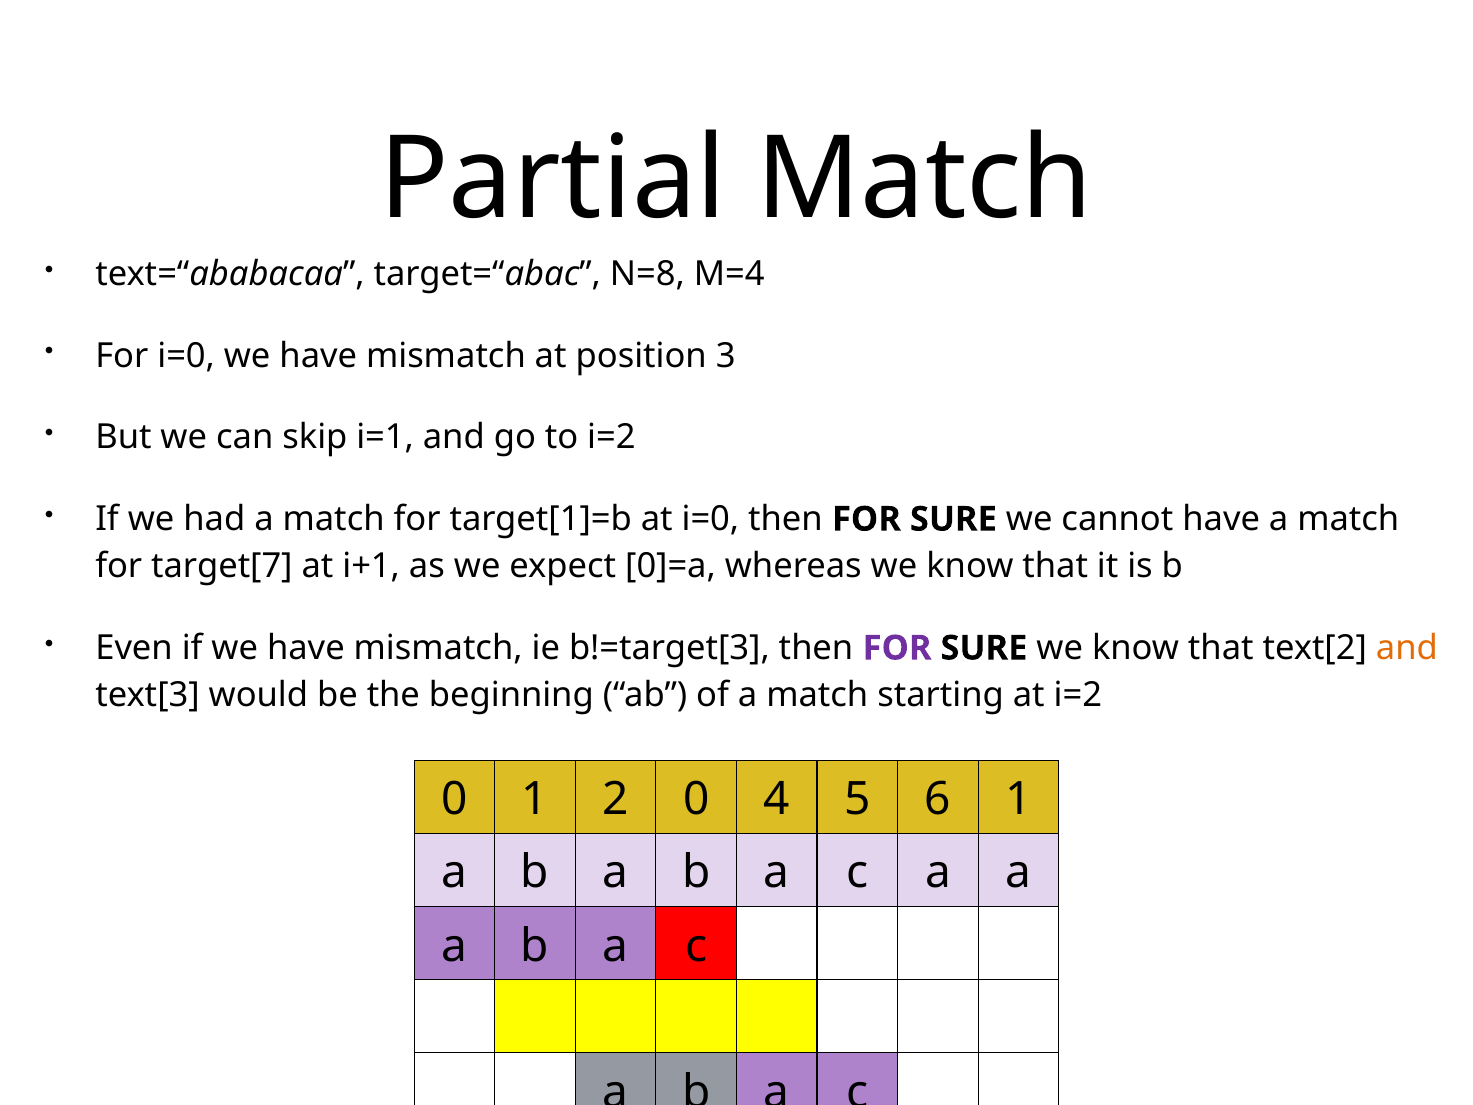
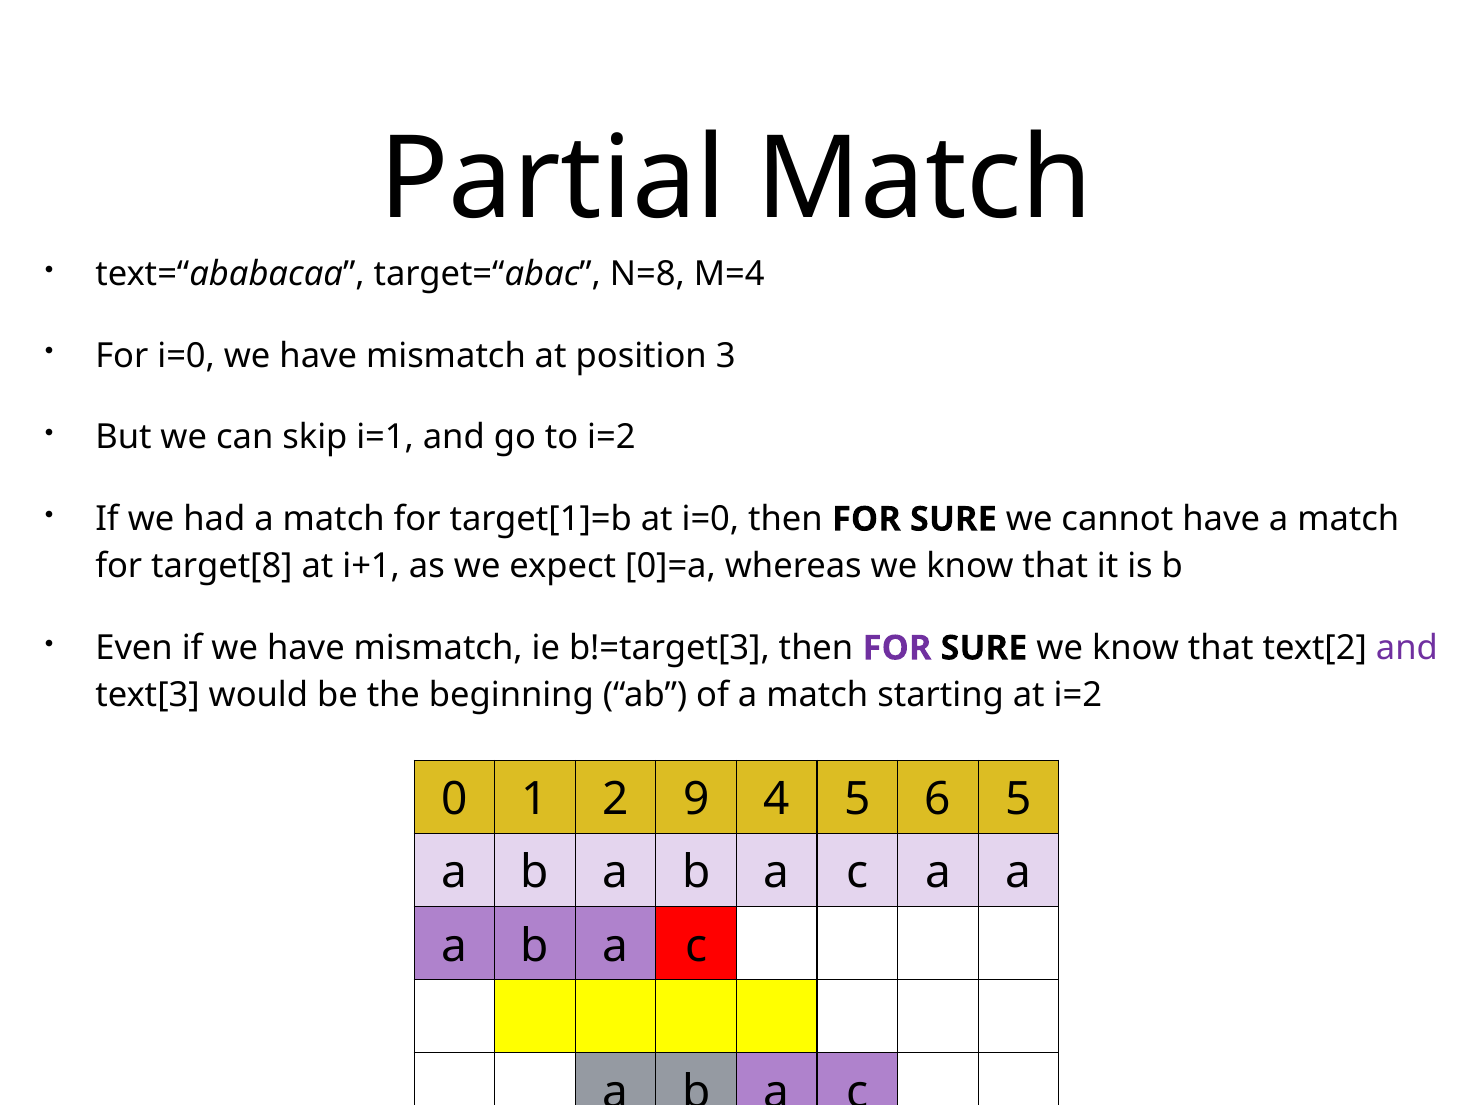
target[7: target[7 -> target[8
and at (1407, 648) colour: orange -> purple
2 0: 0 -> 9
6 1: 1 -> 5
